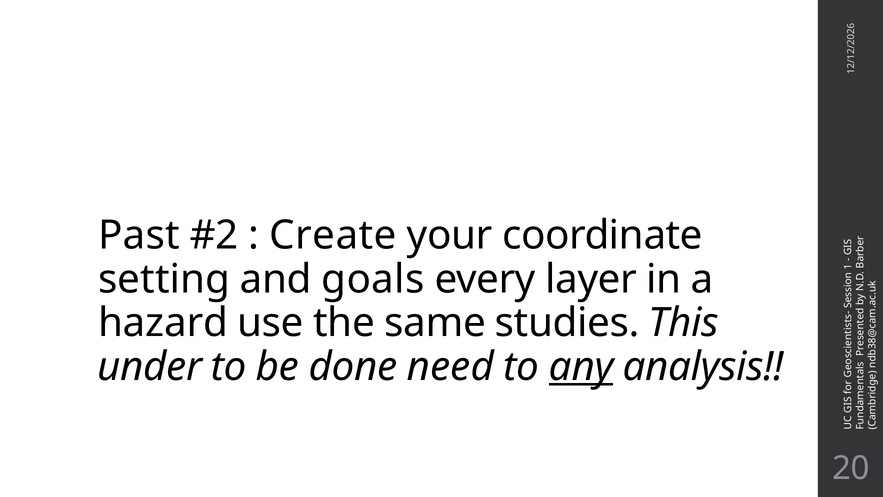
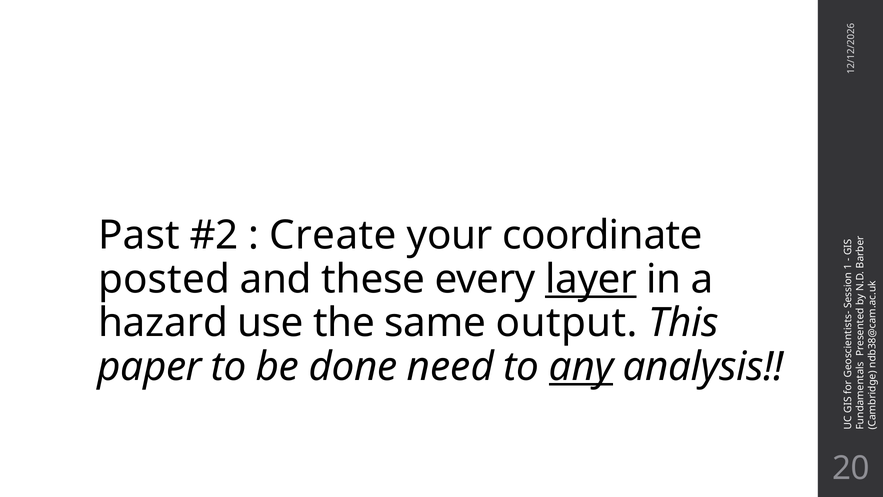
setting: setting -> posted
goals: goals -> these
layer underline: none -> present
studies: studies -> output
under: under -> paper
